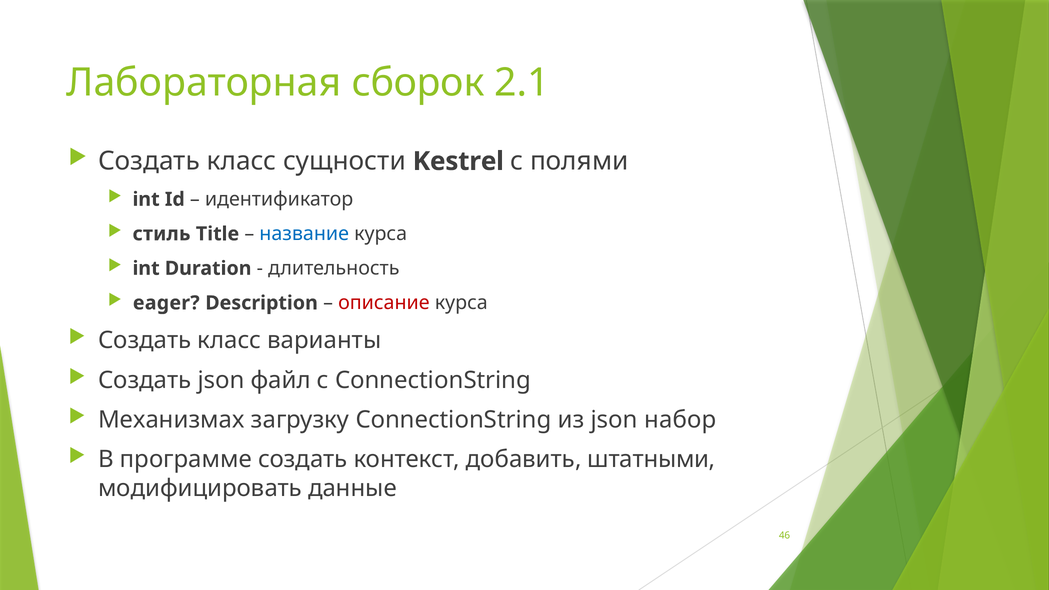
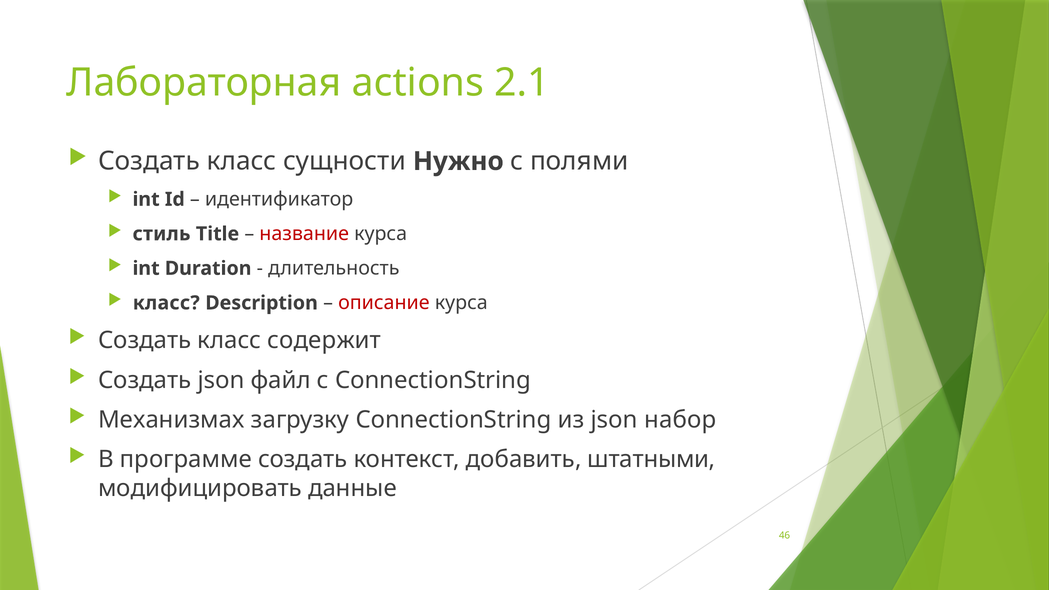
сборок: сборок -> actions
Kestrel: Kestrel -> Нужно
название colour: blue -> red
eager at (166, 303): eager -> класс
варианты: варианты -> содержит
